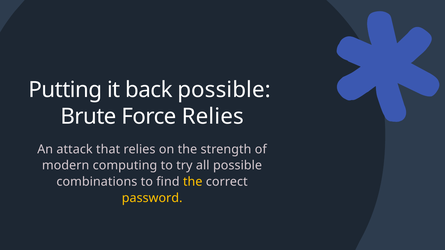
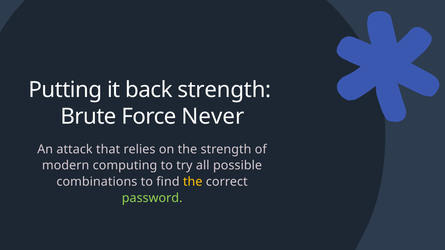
back possible: possible -> strength
Force Relies: Relies -> Never
password colour: yellow -> light green
